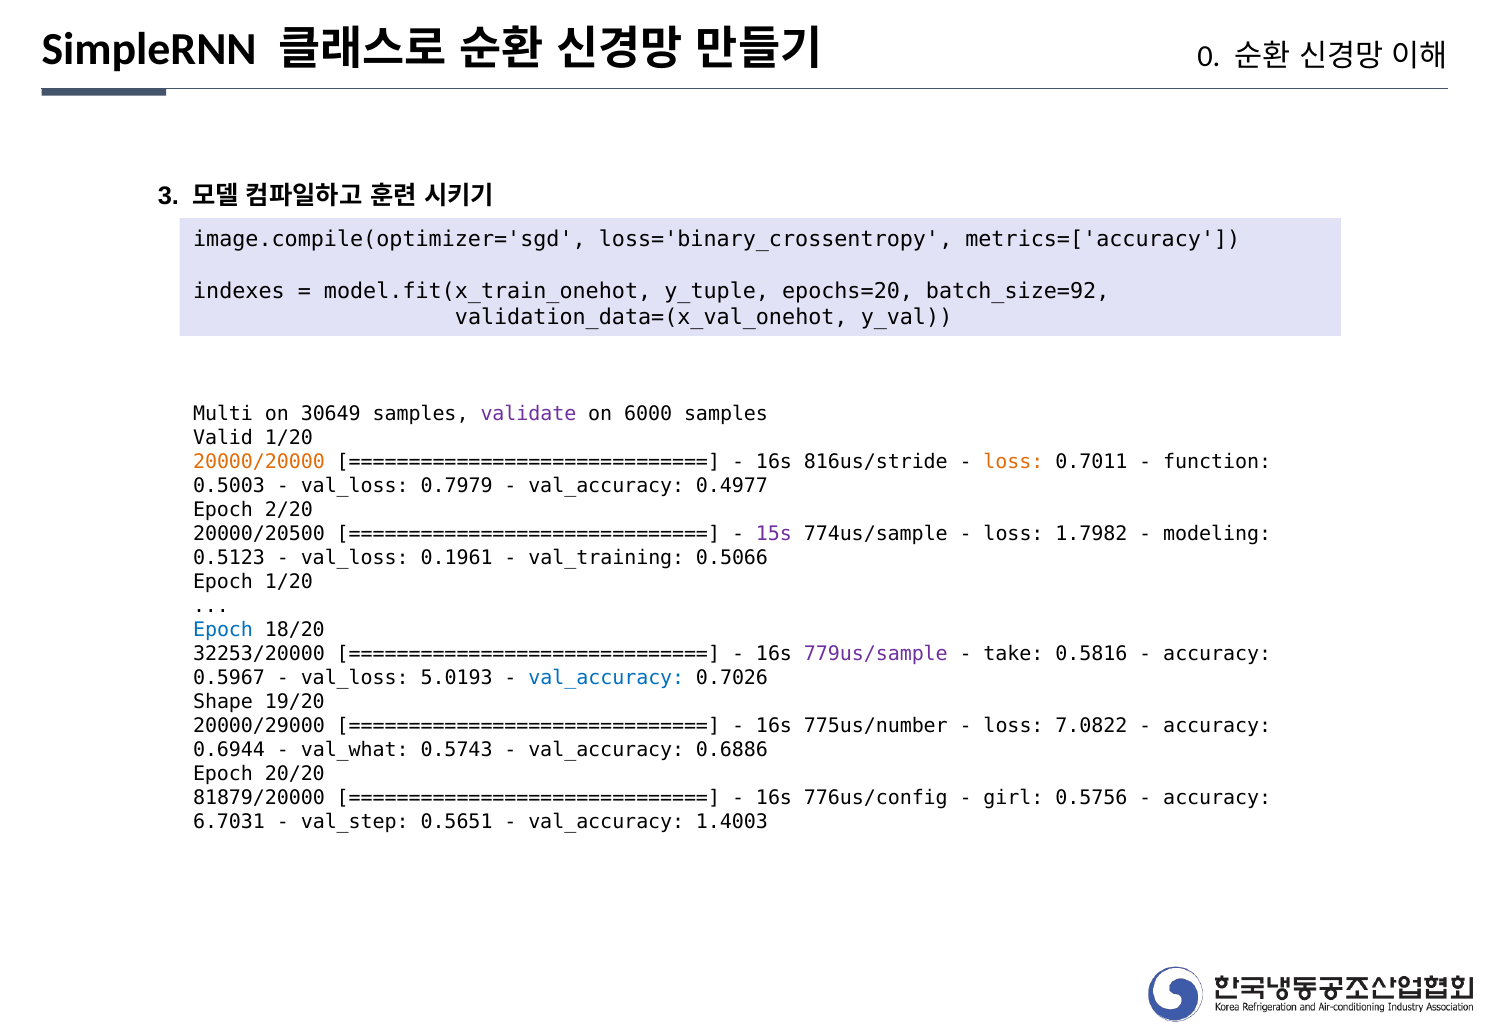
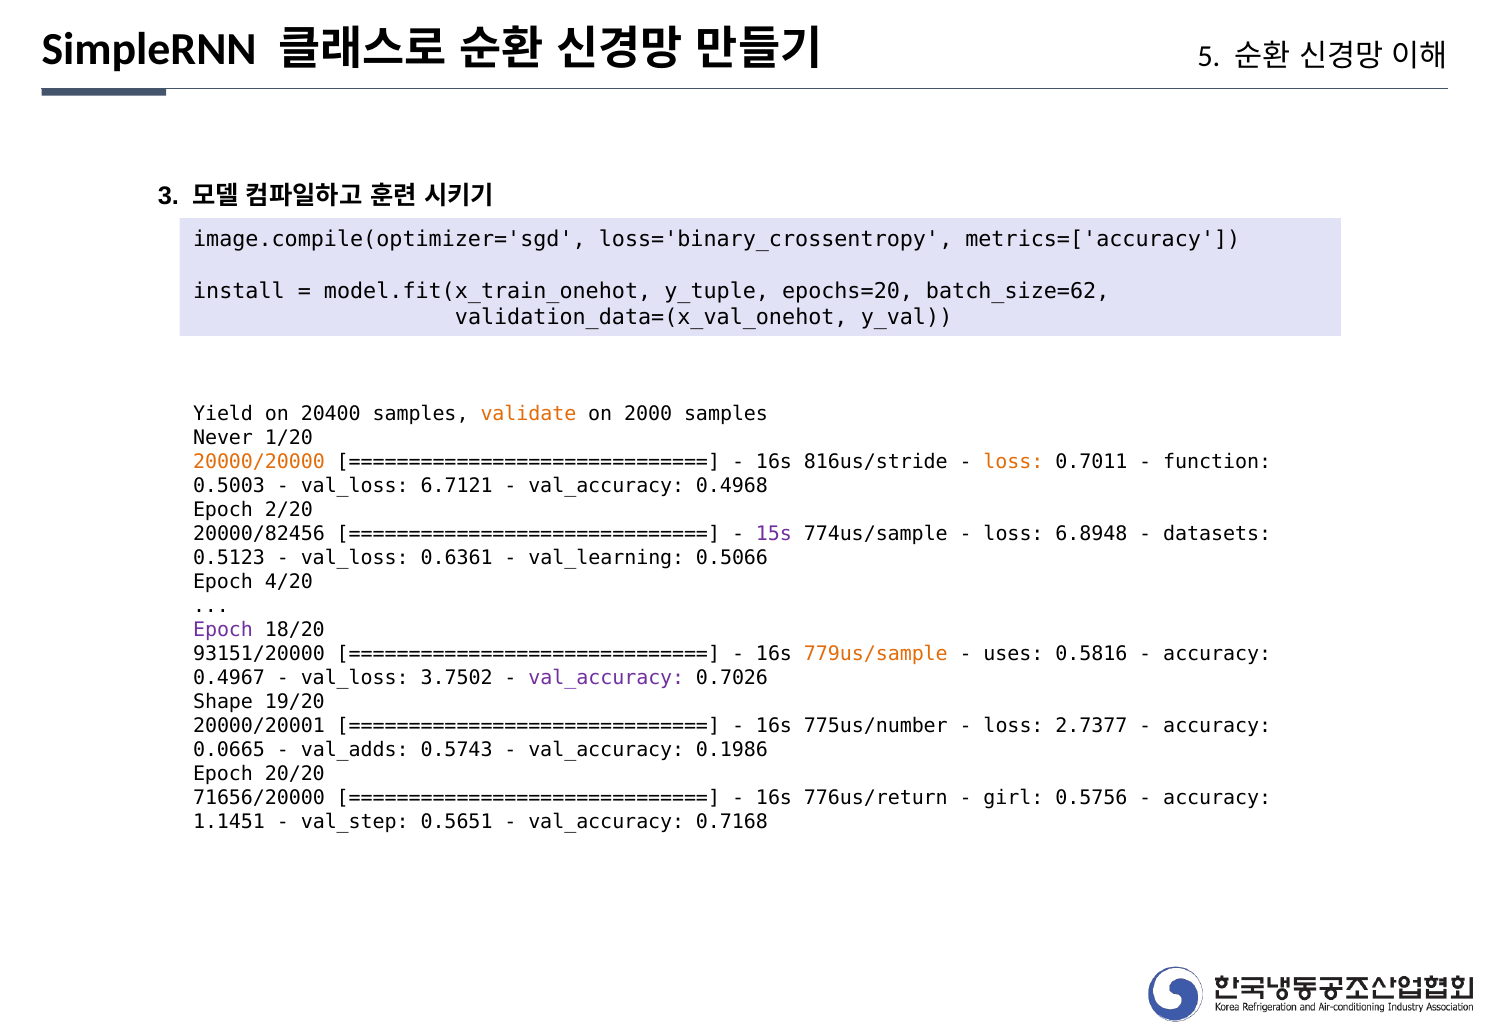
0: 0 -> 5
indexes: indexes -> install
batch_size=92: batch_size=92 -> batch_size=62
Multi: Multi -> Yield
30649: 30649 -> 20400
validate colour: purple -> orange
6000: 6000 -> 2000
Valid: Valid -> Never
0.7979: 0.7979 -> 6.7121
0.4977: 0.4977 -> 0.4968
20000/20500: 20000/20500 -> 20000/82456
1.7982: 1.7982 -> 6.8948
modeling: modeling -> datasets
0.1961: 0.1961 -> 0.6361
val_training: val_training -> val_learning
Epoch 1/20: 1/20 -> 4/20
Epoch at (223, 630) colour: blue -> purple
32253/20000: 32253/20000 -> 93151/20000
779us/sample colour: purple -> orange
take: take -> uses
0.5967: 0.5967 -> 0.4967
5.0193: 5.0193 -> 3.7502
val_accuracy at (606, 678) colour: blue -> purple
20000/29000: 20000/29000 -> 20000/20001
7.0822: 7.0822 -> 2.7377
0.6944: 0.6944 -> 0.0665
val_what: val_what -> val_adds
0.6886: 0.6886 -> 0.1986
81879/20000: 81879/20000 -> 71656/20000
776us/config: 776us/config -> 776us/return
6.7031: 6.7031 -> 1.1451
1.4003: 1.4003 -> 0.7168
